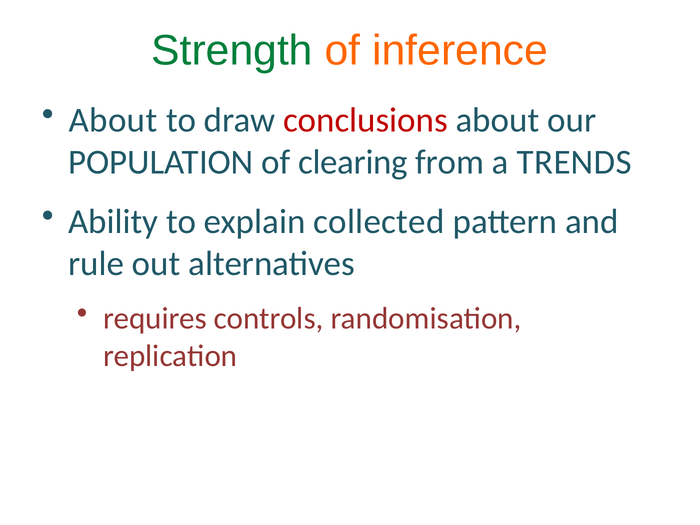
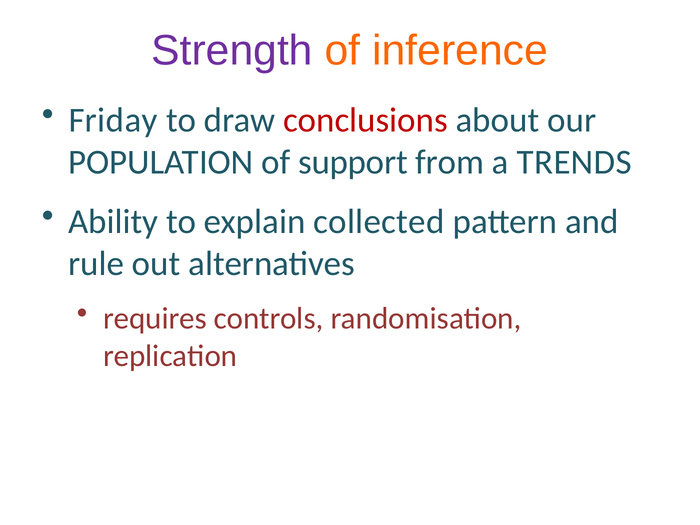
Strength colour: green -> purple
About at (113, 120): About -> Friday
clearing: clearing -> support
